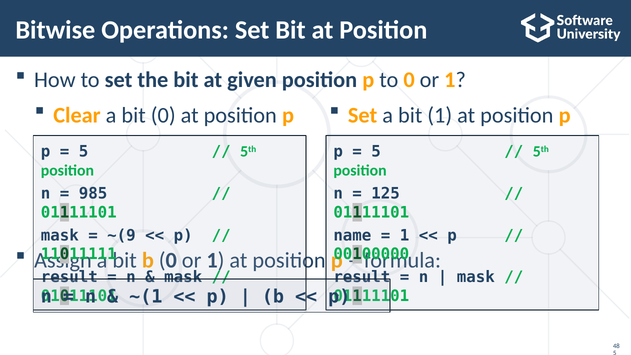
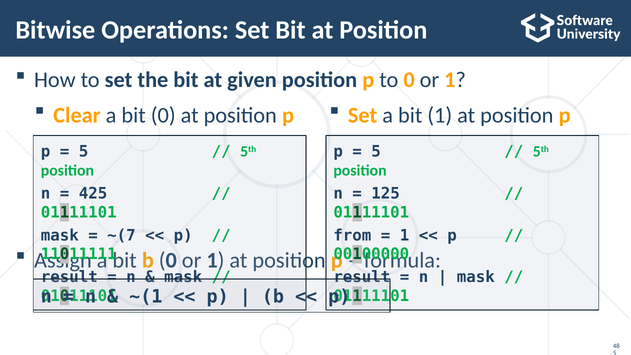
985: 985 -> 425
~(9: ~(9 -> ~(7
name: name -> from
